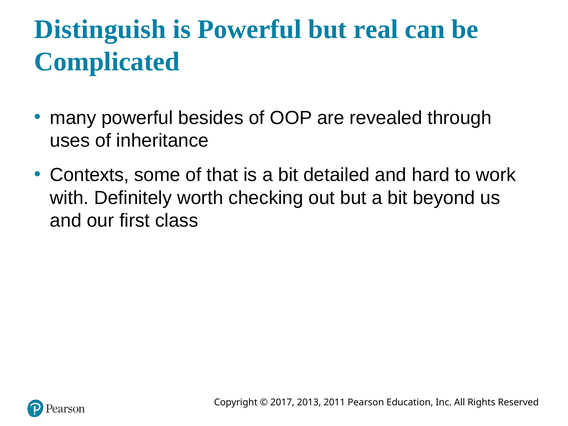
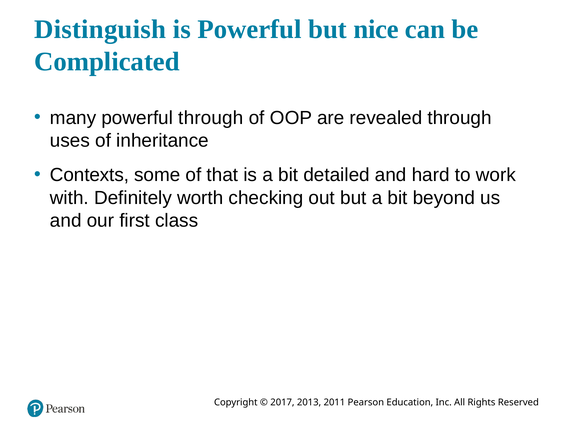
real: real -> nice
powerful besides: besides -> through
